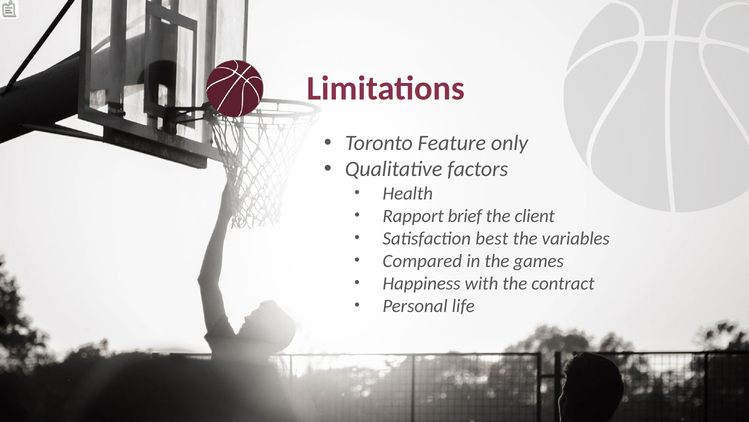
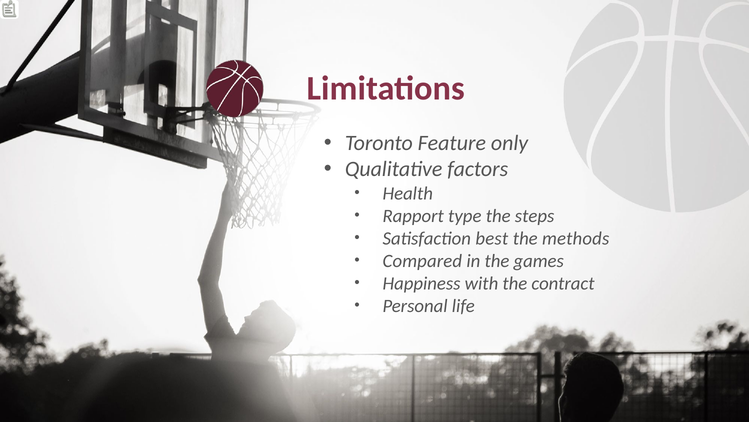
brief: brief -> type
client: client -> steps
variables: variables -> methods
